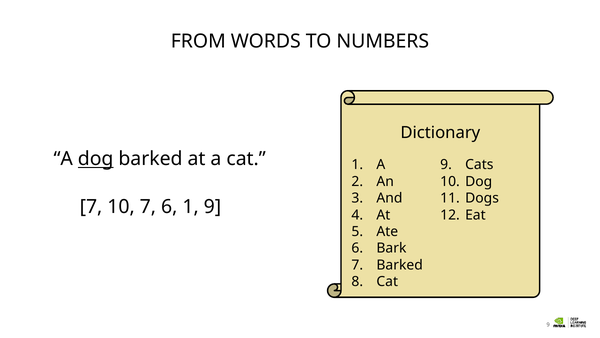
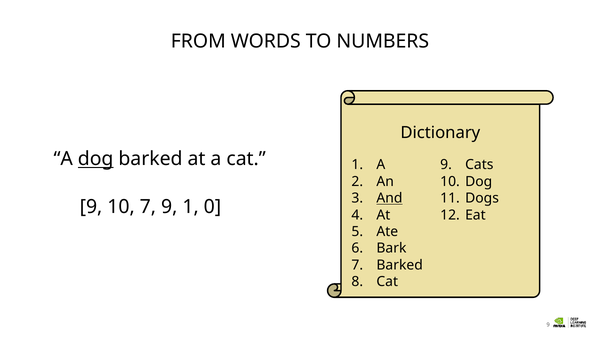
And underline: none -> present
7 at (91, 207): 7 -> 9
7 6: 6 -> 9
1 9: 9 -> 0
